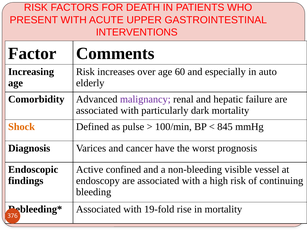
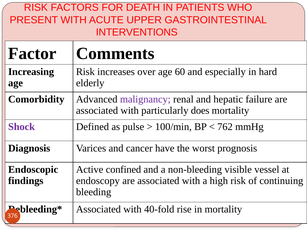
auto: auto -> hard
dark: dark -> does
Shock colour: orange -> purple
845: 845 -> 762
19-fold: 19-fold -> 40-fold
